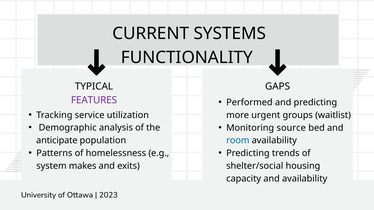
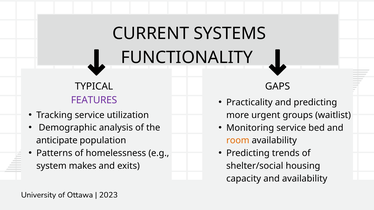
Performed: Performed -> Practicality
Monitoring source: source -> service
room colour: blue -> orange
